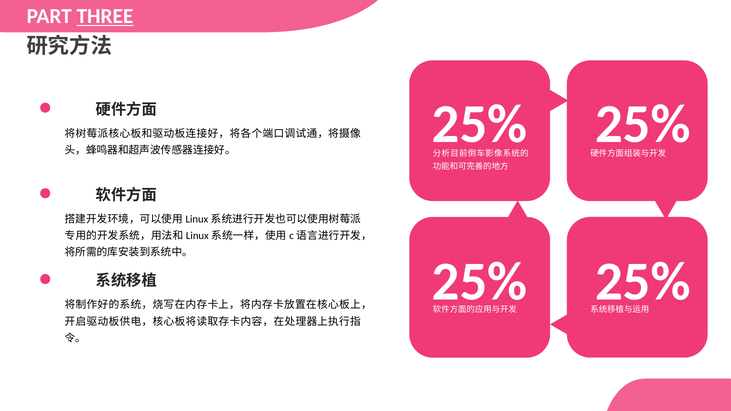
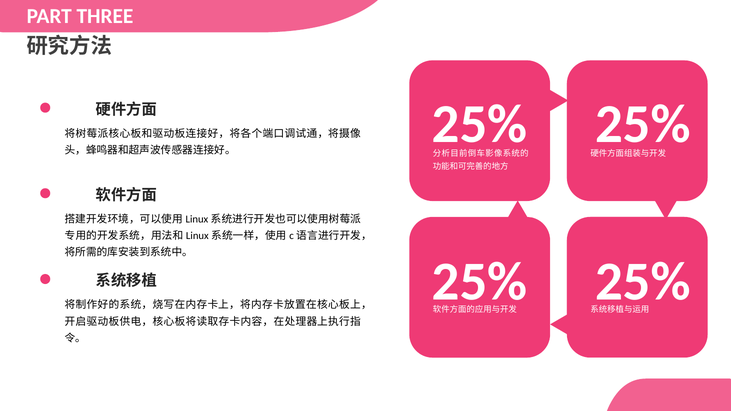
THREE underline: present -> none
